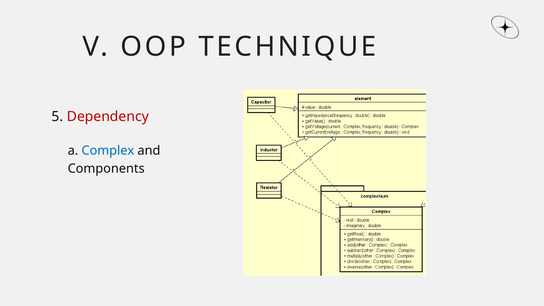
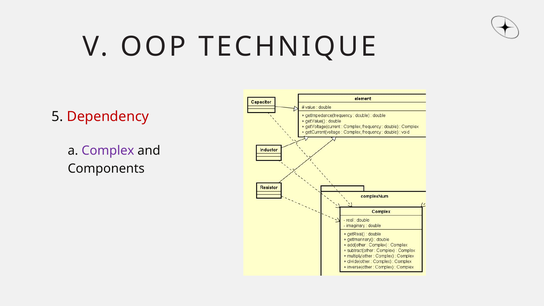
Complex colour: blue -> purple
